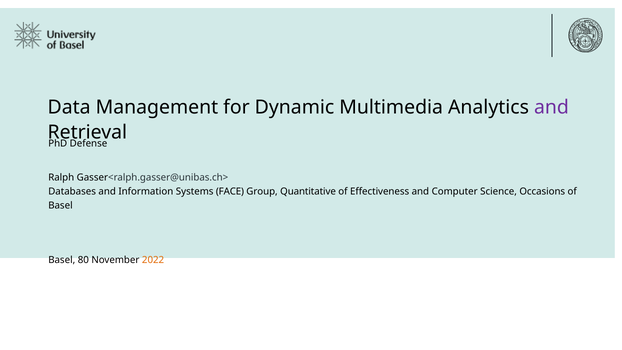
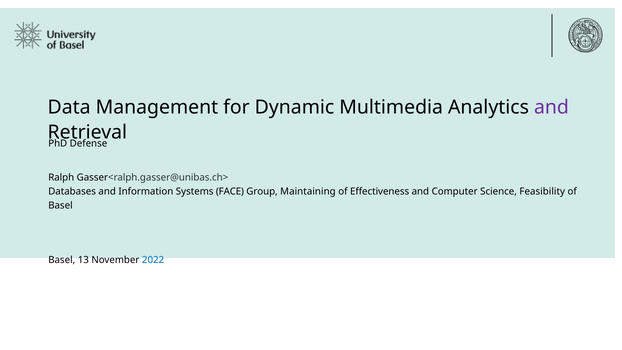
Quantitative: Quantitative -> Maintaining
Occasions: Occasions -> Feasibility
80: 80 -> 13
2022 colour: orange -> blue
